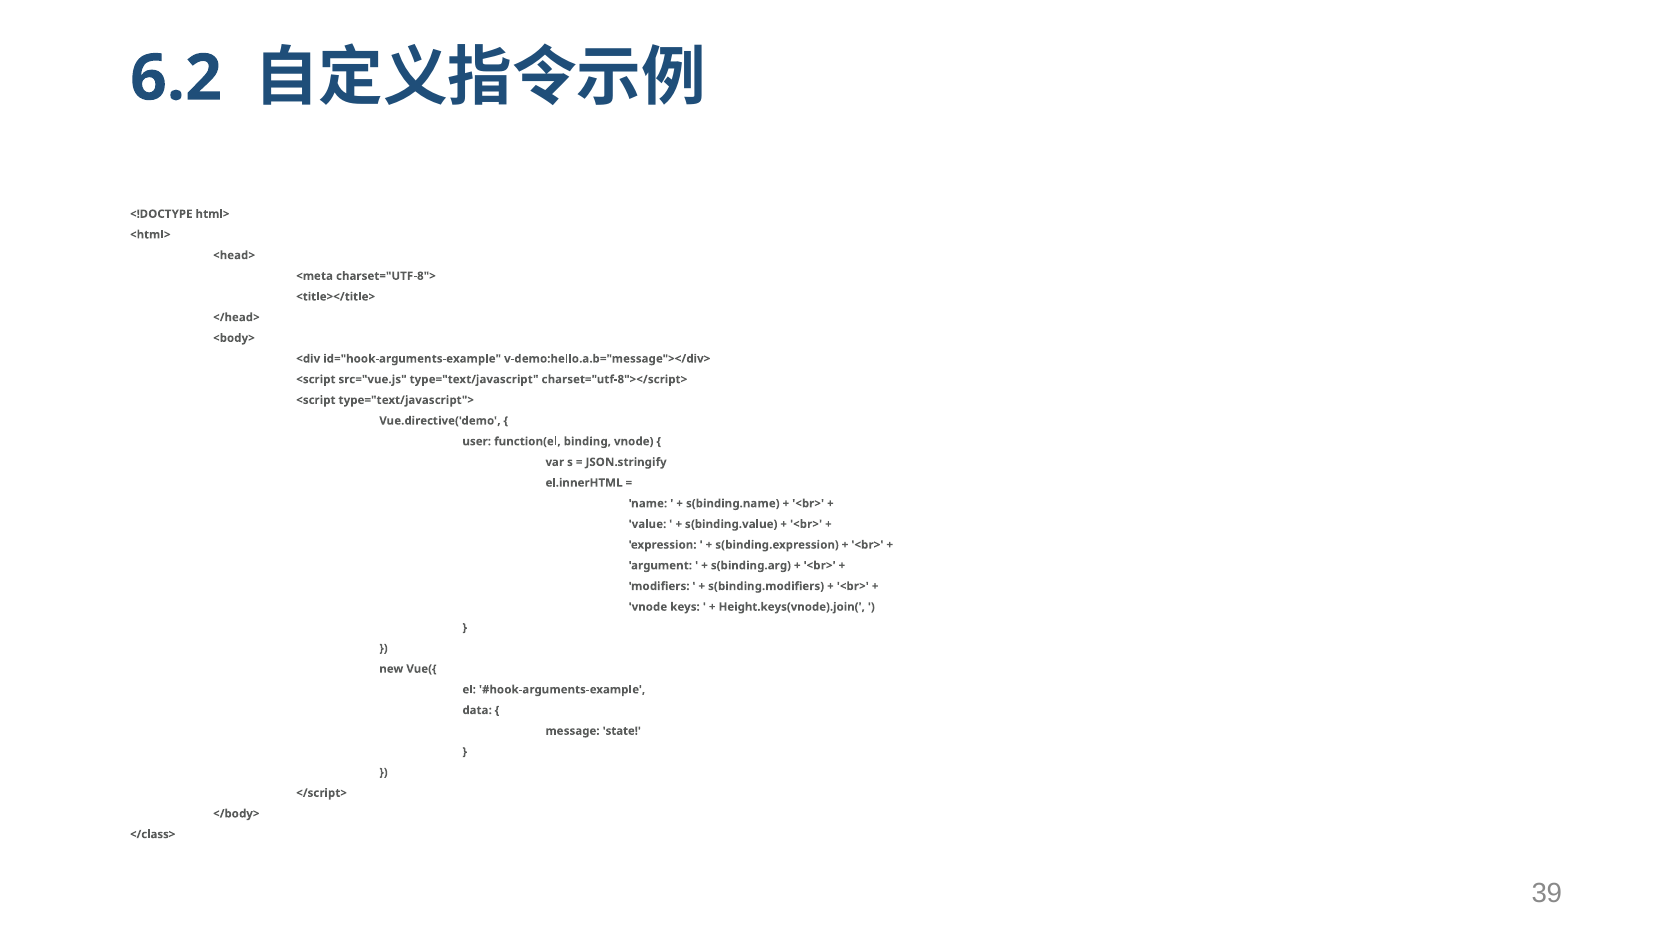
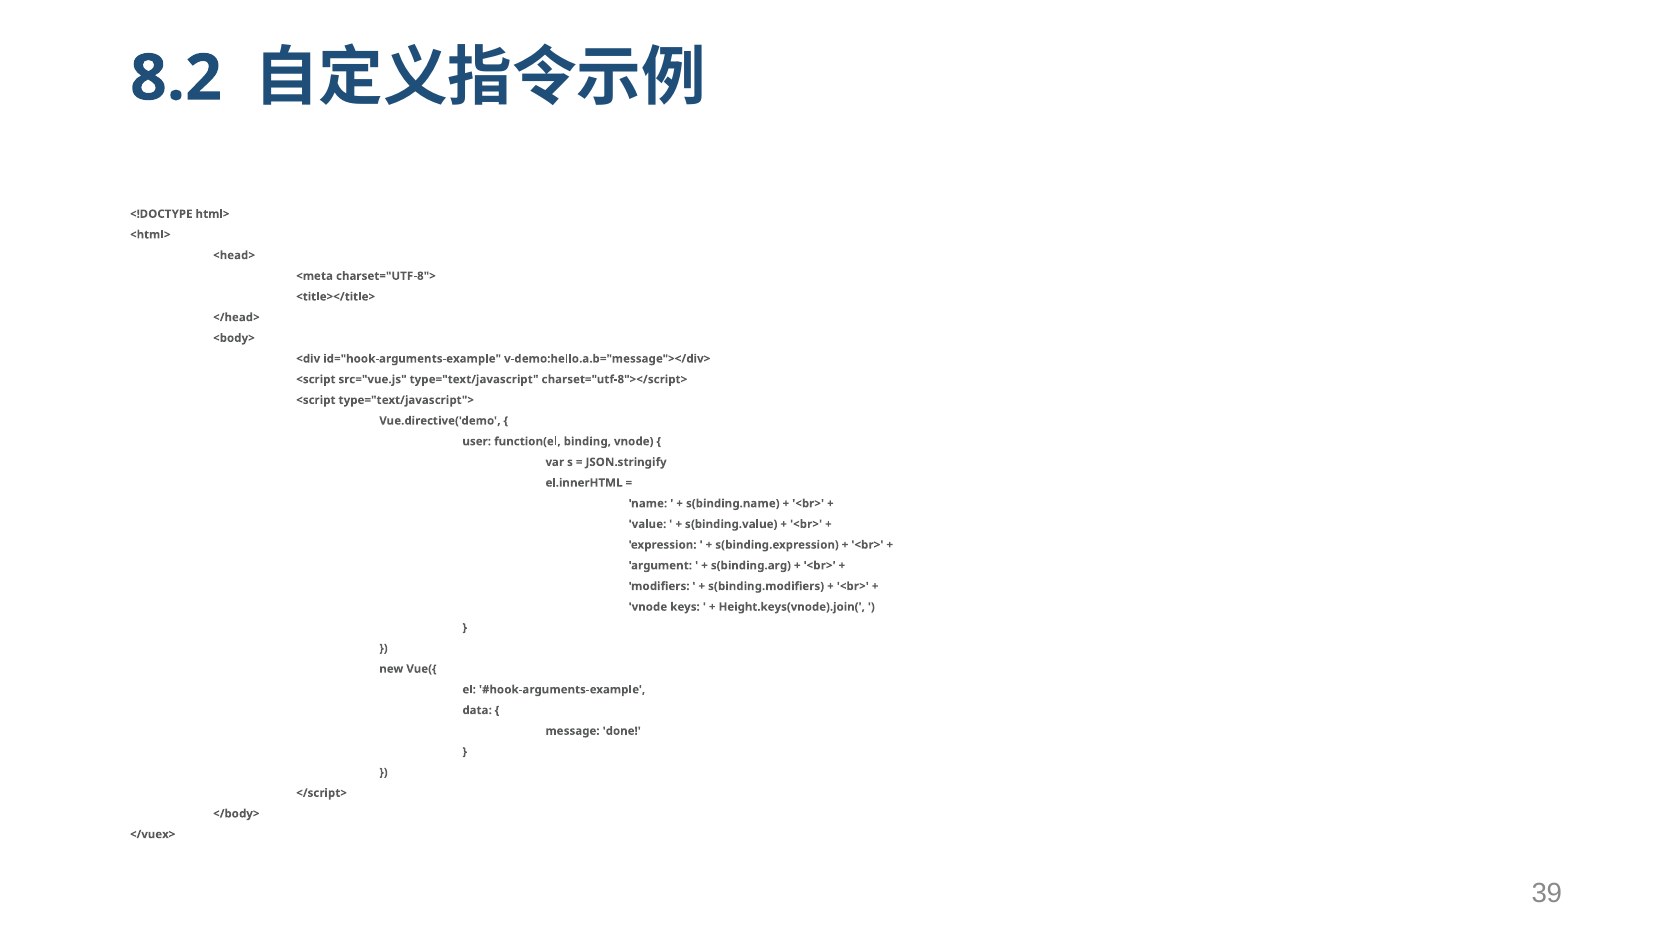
6.2: 6.2 -> 8.2
state: state -> done
</class>: </class> -> </vuex>
